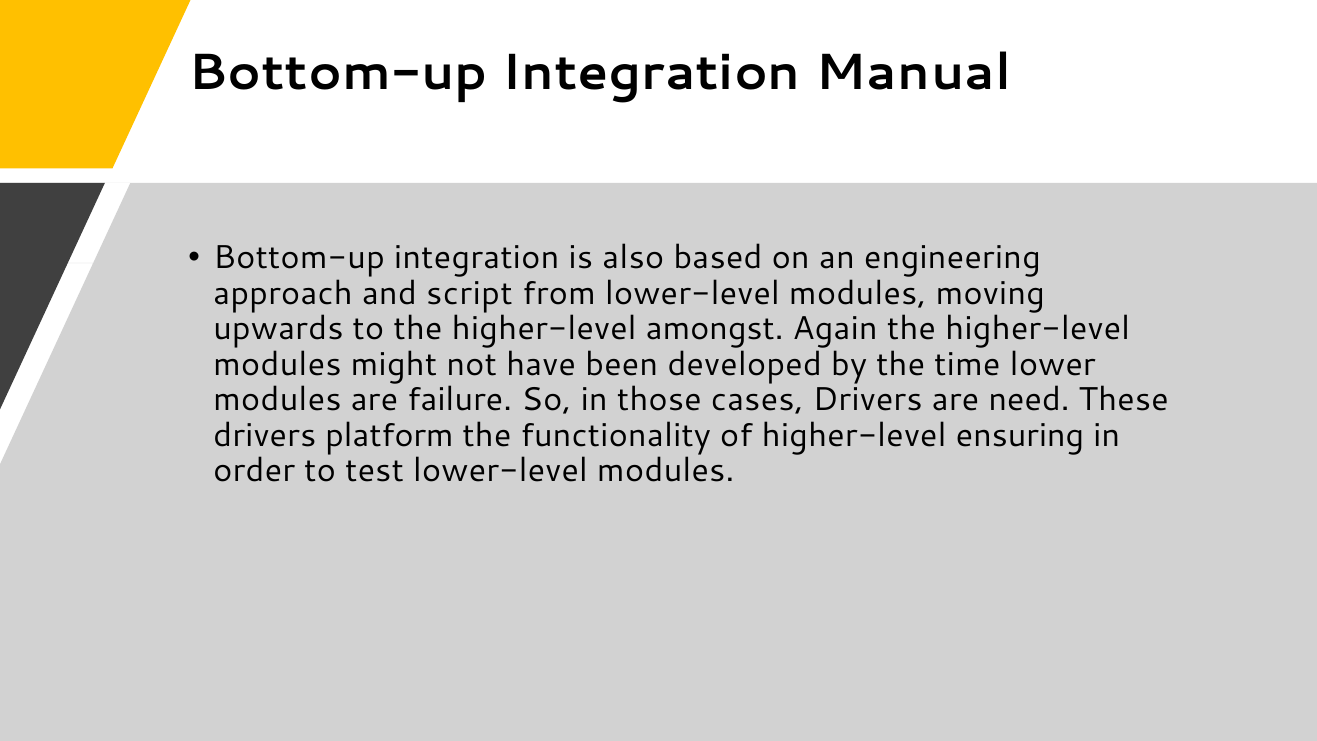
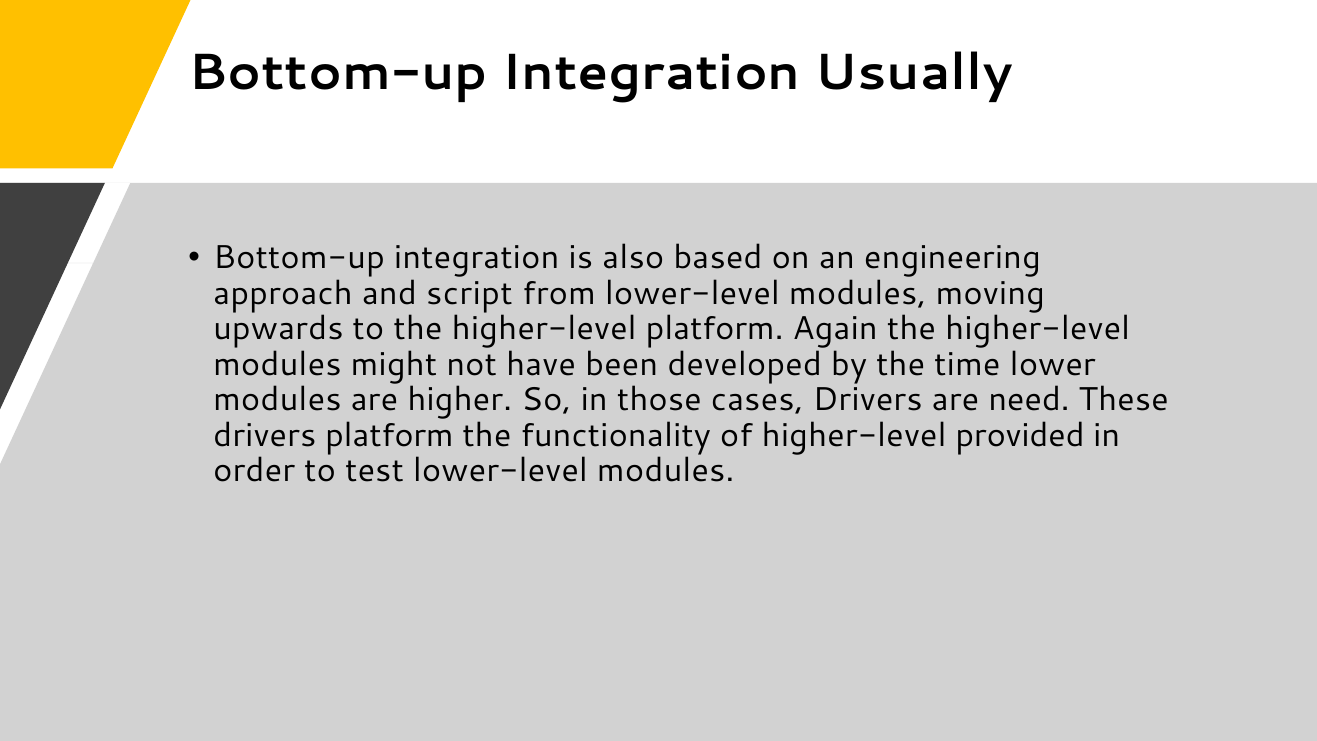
Manual: Manual -> Usually
higher-level amongst: amongst -> platform
failure: failure -> higher
ensuring: ensuring -> provided
